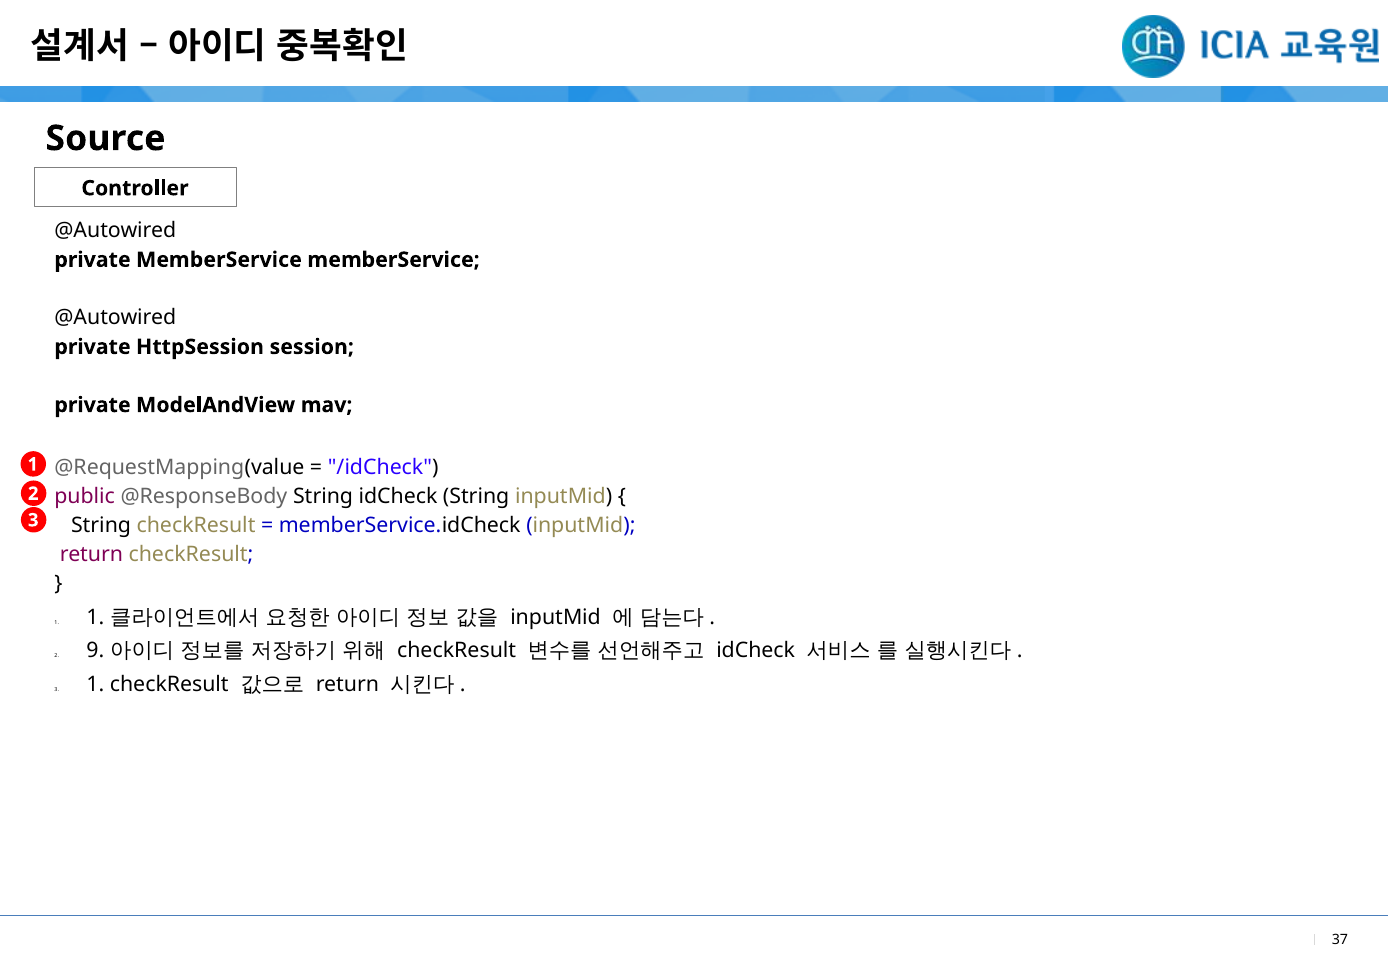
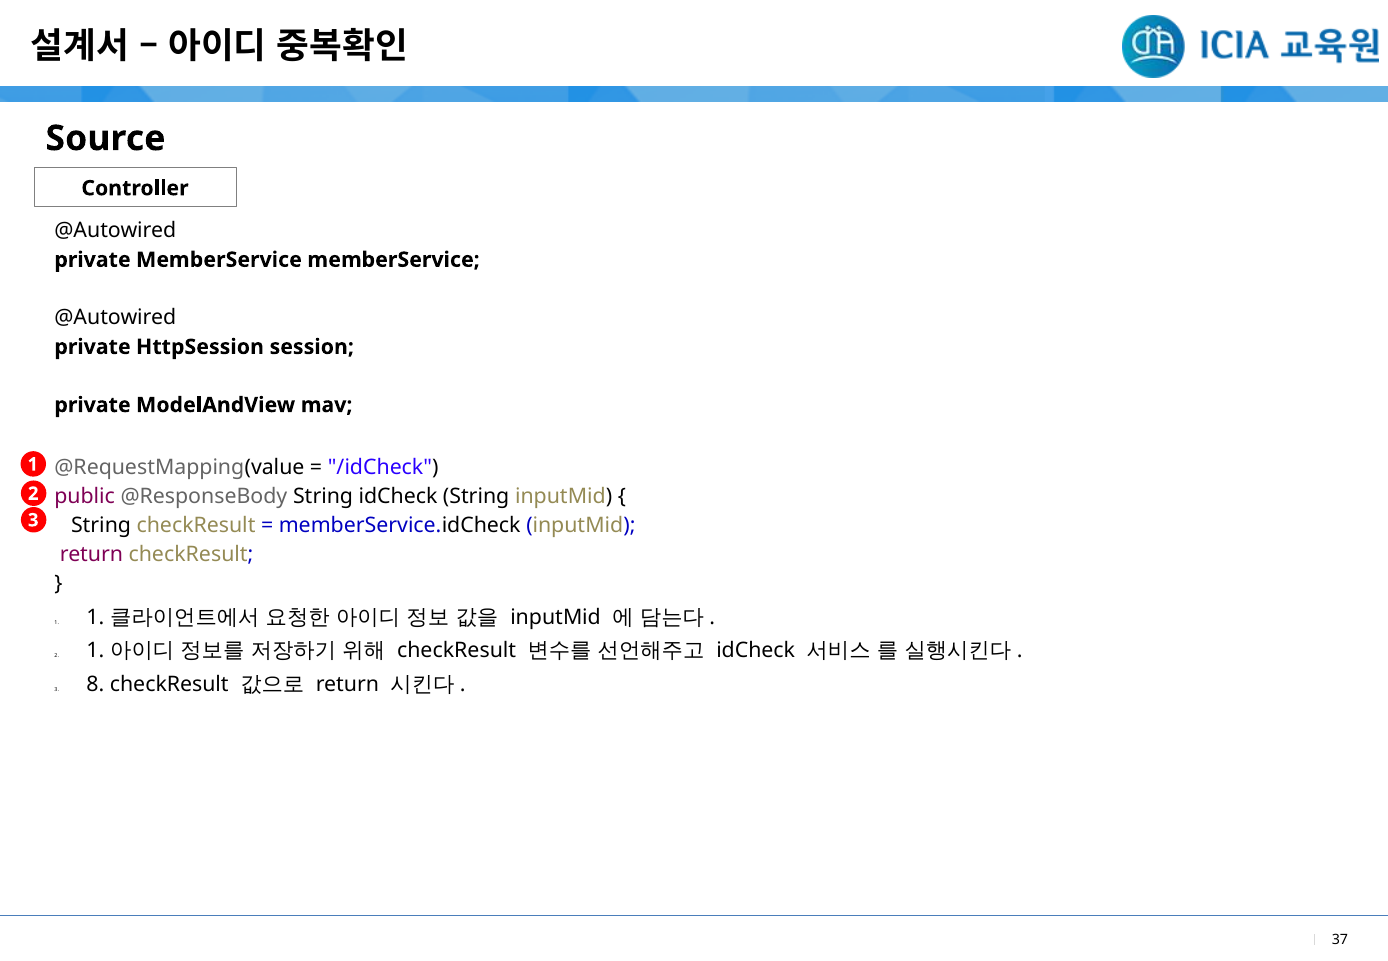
2 9: 9 -> 1
3 1: 1 -> 8
